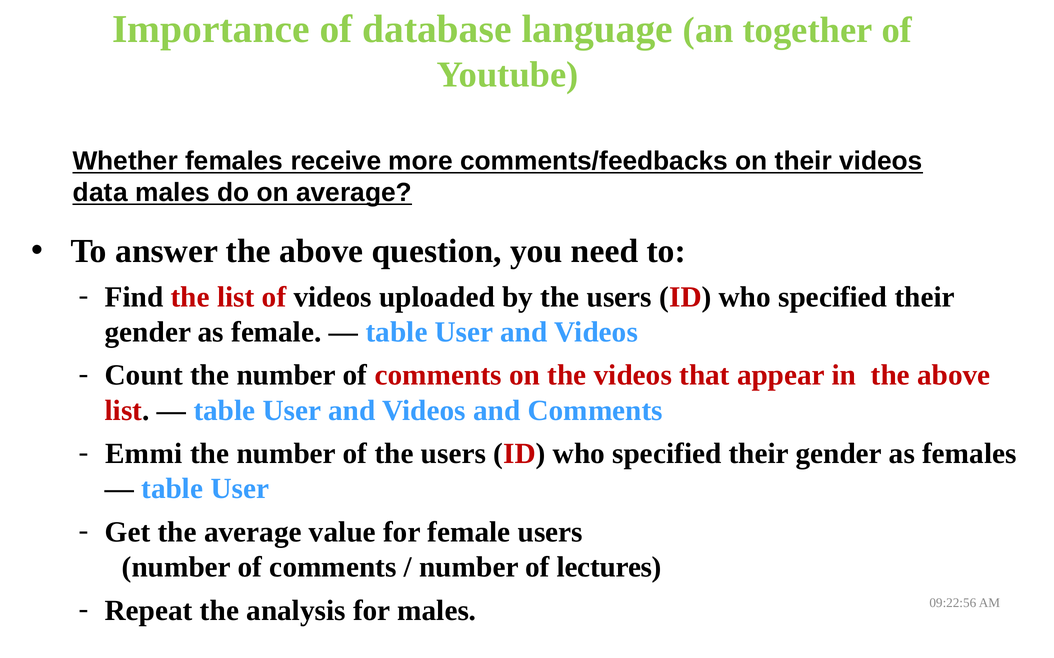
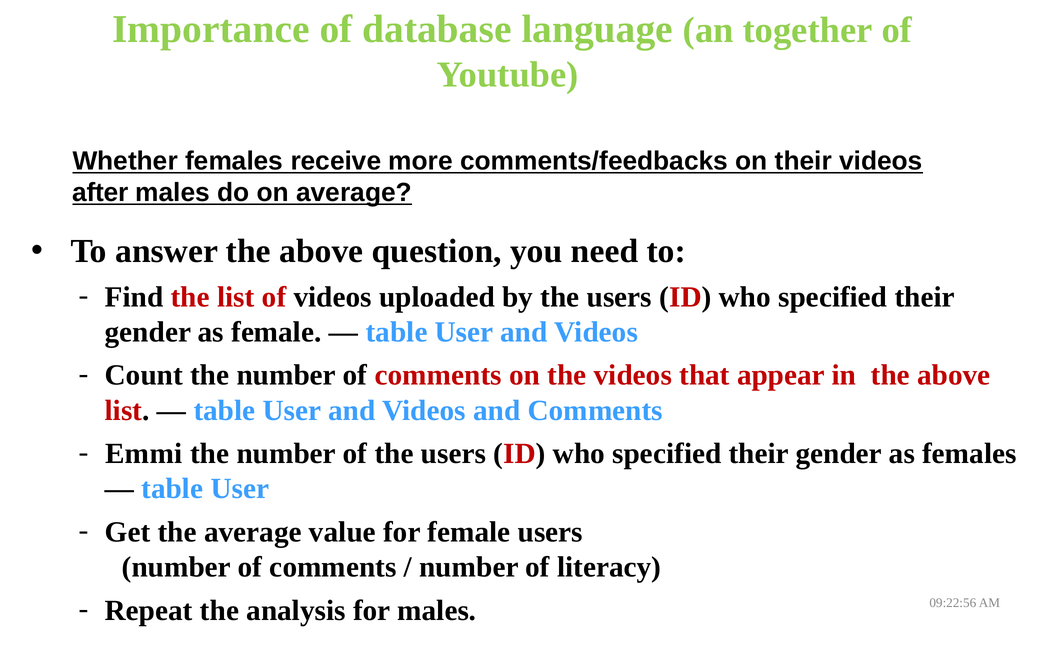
data: data -> after
lectures: lectures -> literacy
